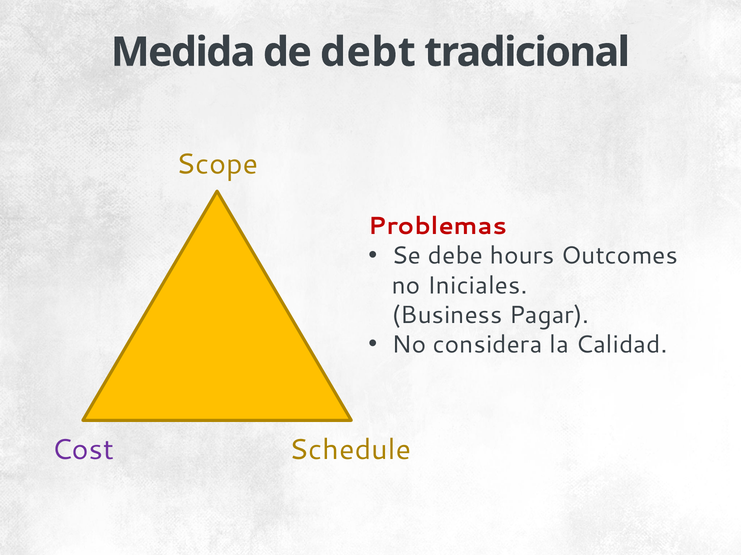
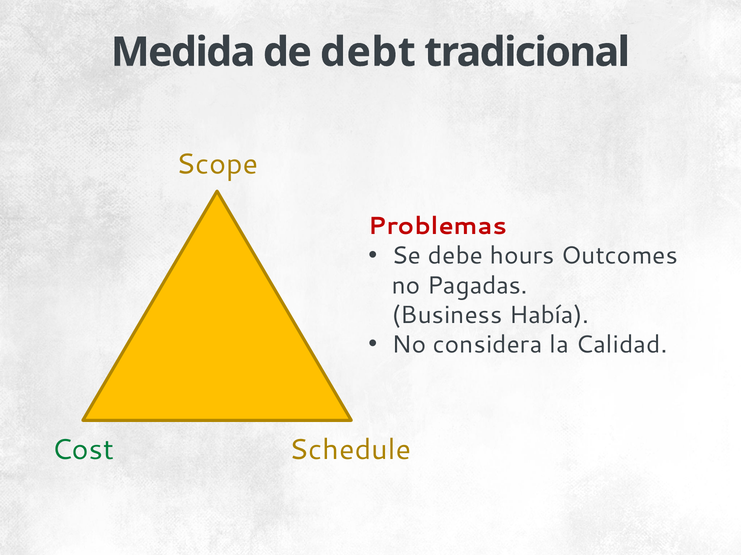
Iniciales: Iniciales -> Pagadas
Pagar: Pagar -> Había
Cost colour: purple -> green
